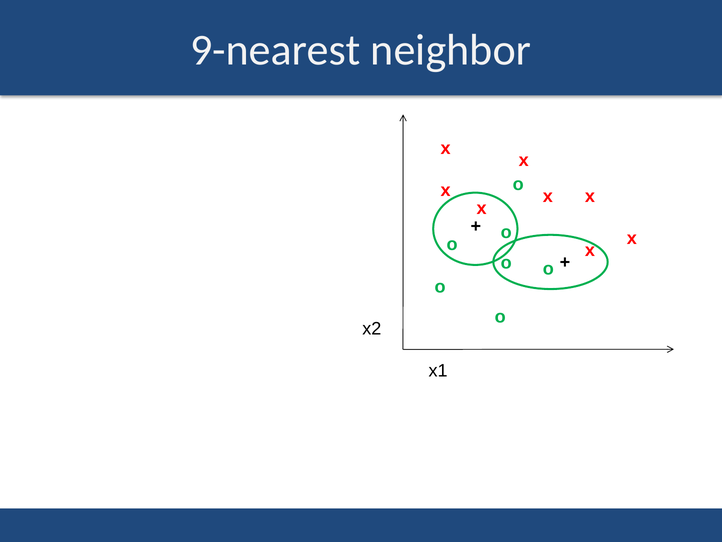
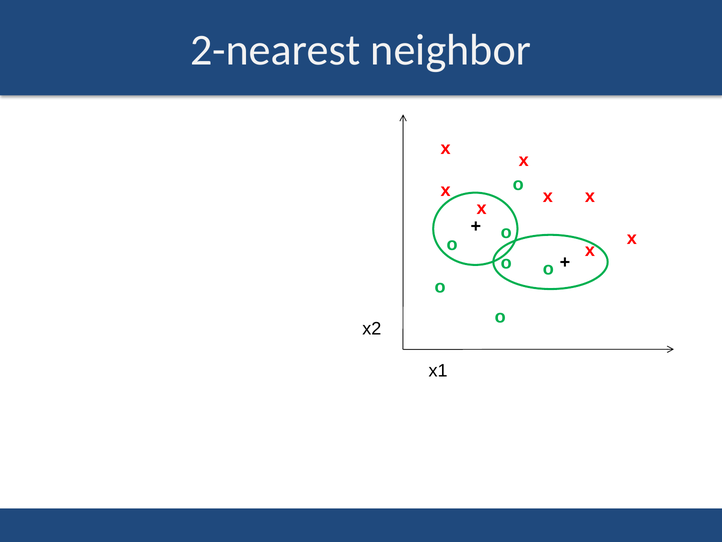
9-nearest: 9-nearest -> 2-nearest
